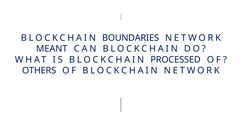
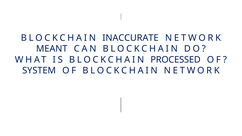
BOUNDARIES: BOUNDARIES -> INACCURATE
OTHERS: OTHERS -> SYSTEM
